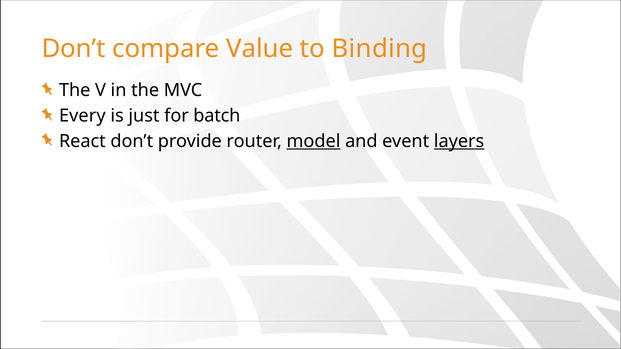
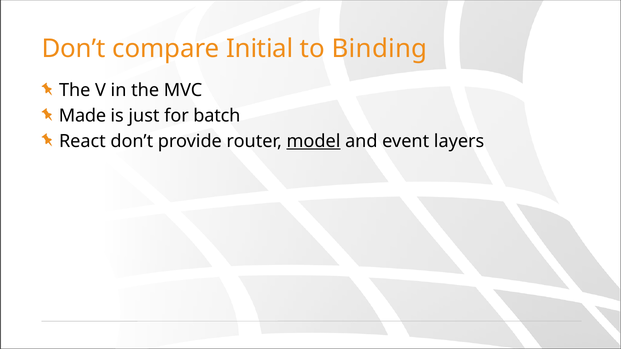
Value: Value -> Initial
Every: Every -> Made
layers underline: present -> none
